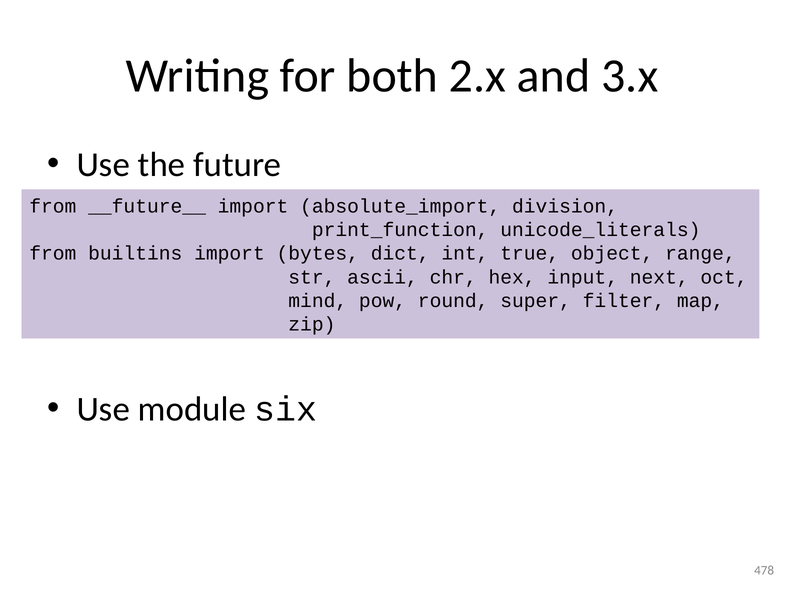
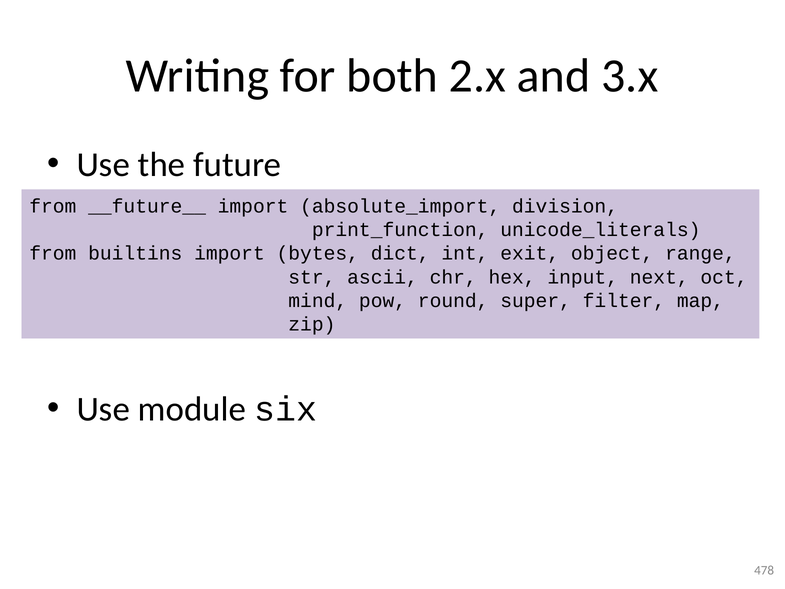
true: true -> exit
